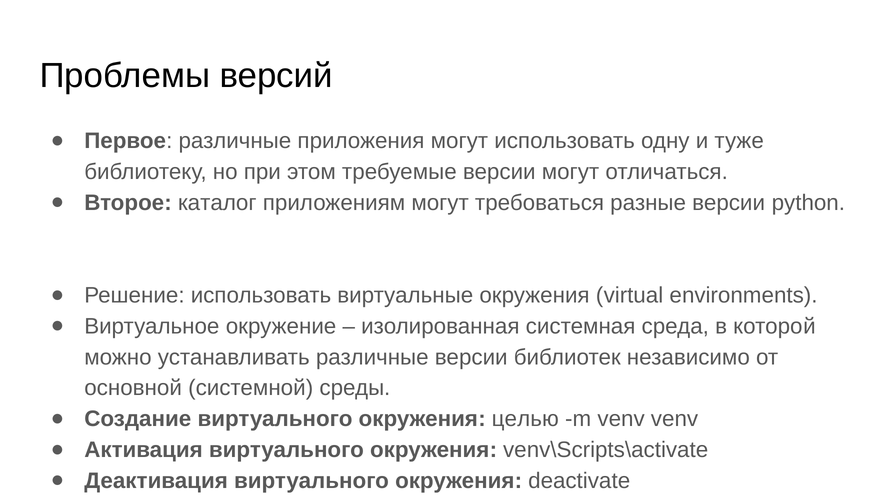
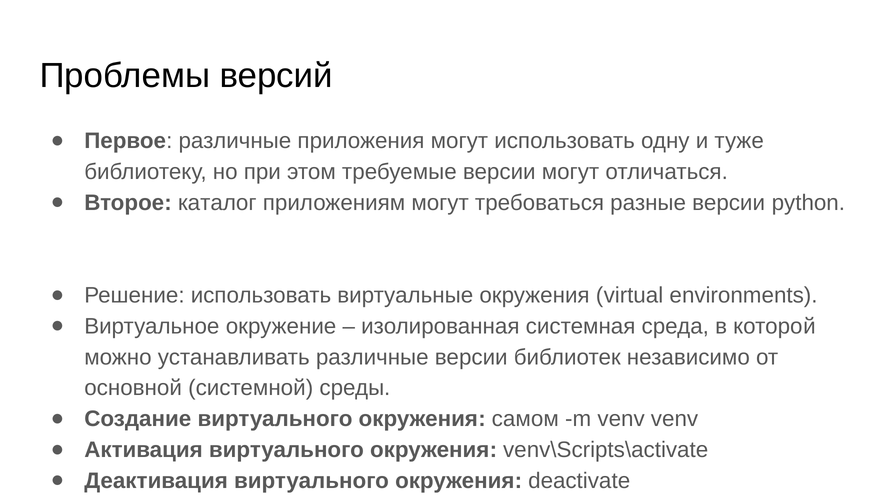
целью: целью -> самом
